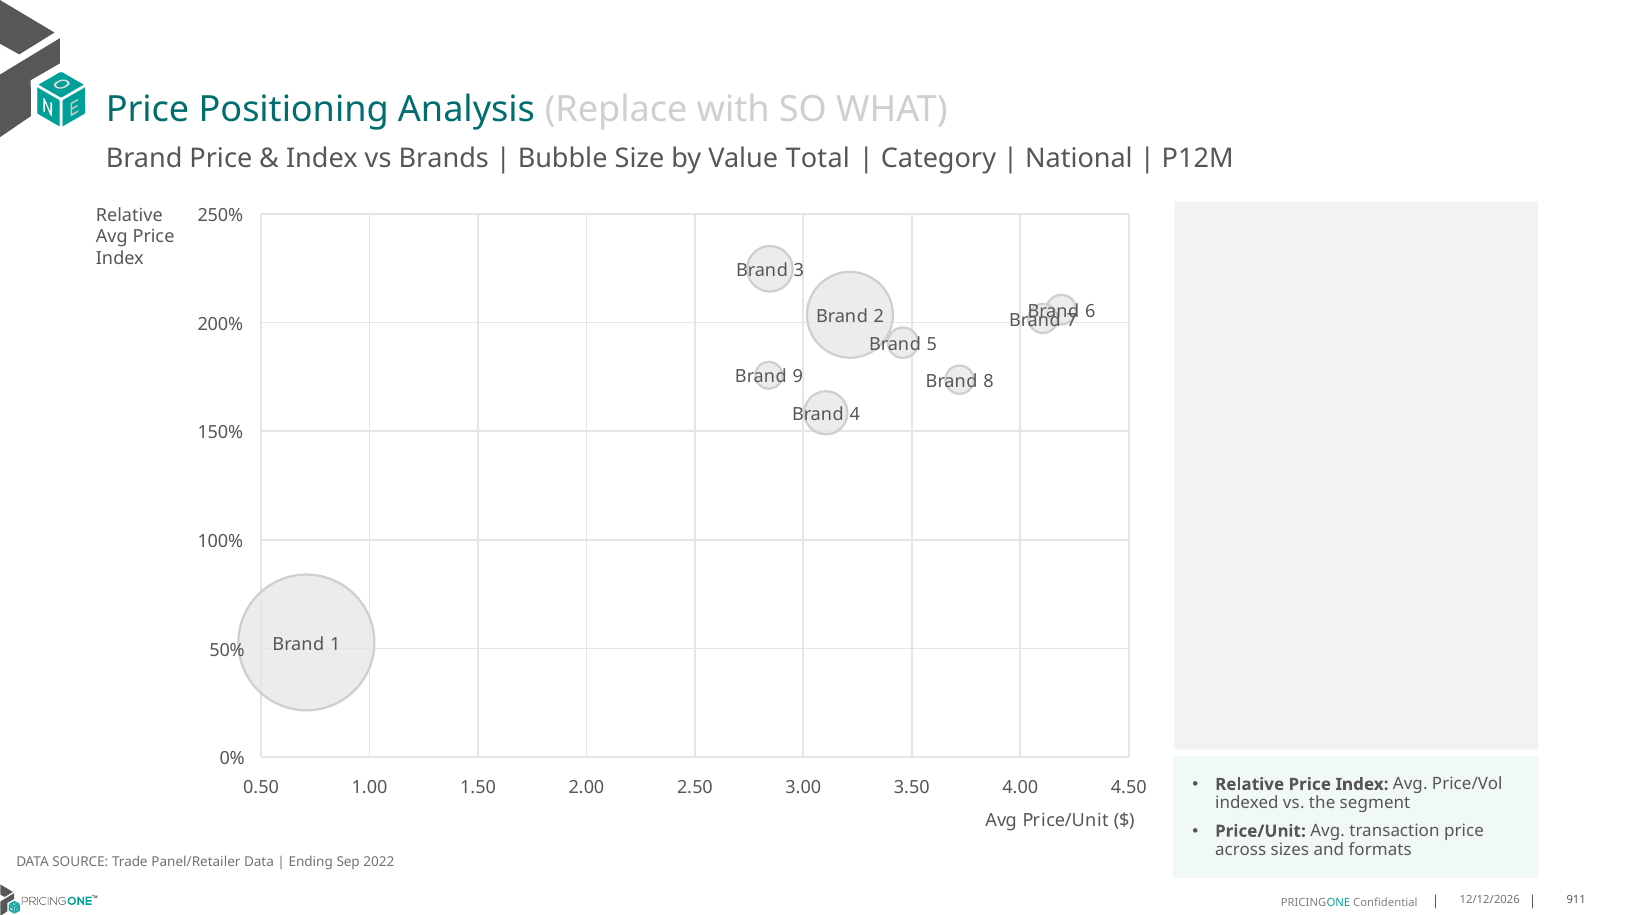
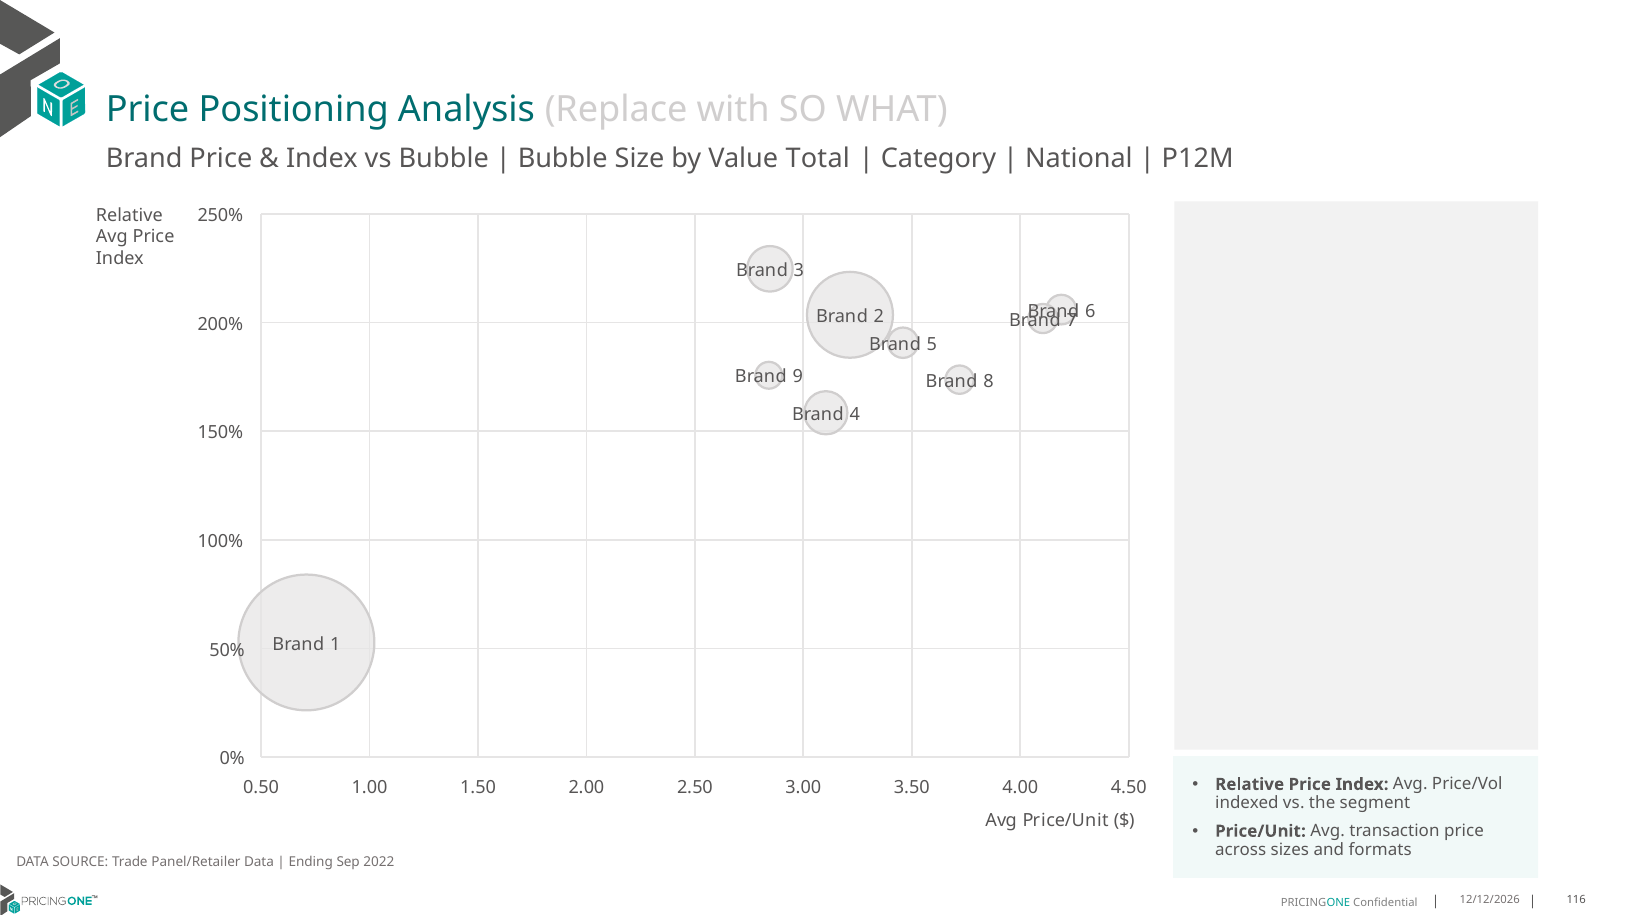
vs Brands: Brands -> Bubble
911: 911 -> 116
